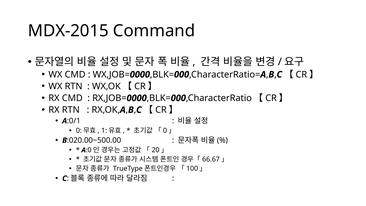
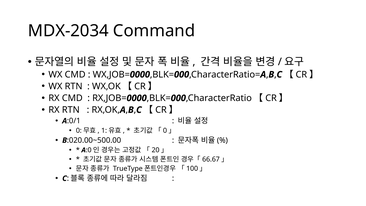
MDX-2015: MDX-2015 -> MDX-2034
